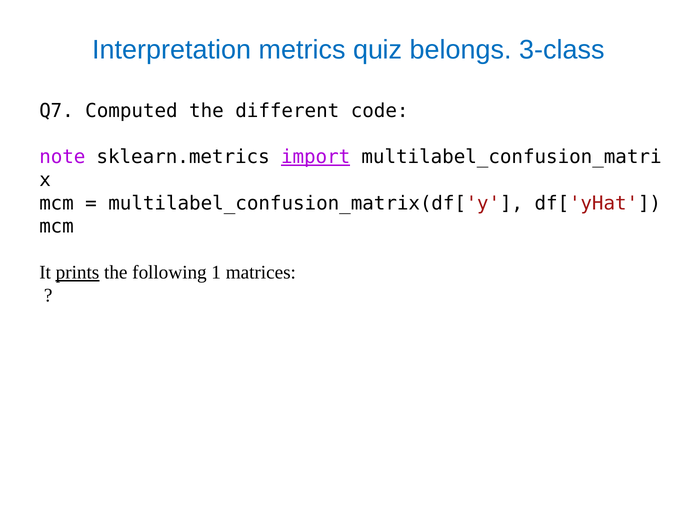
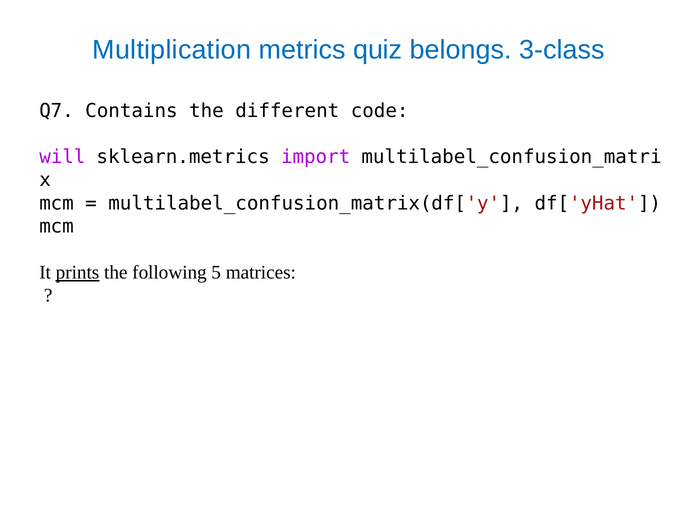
Interpretation: Interpretation -> Multiplication
Computed: Computed -> Contains
note: note -> will
import underline: present -> none
1: 1 -> 5
